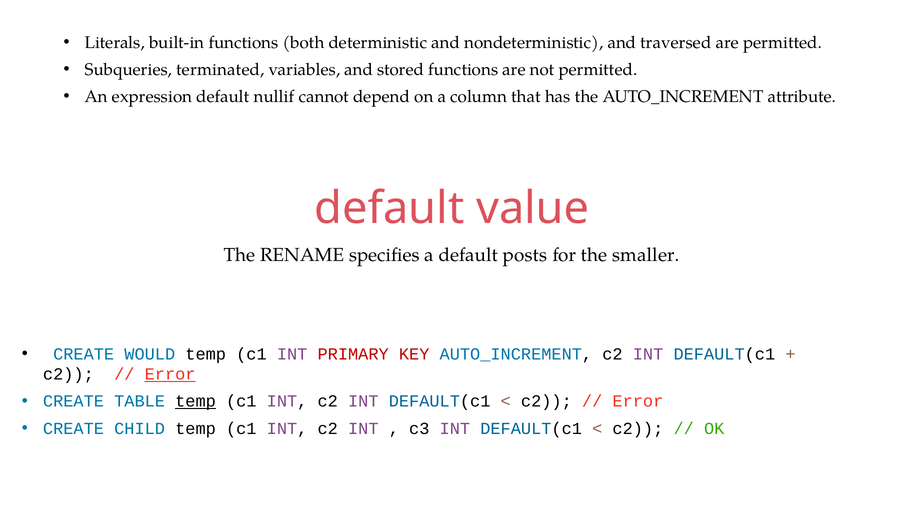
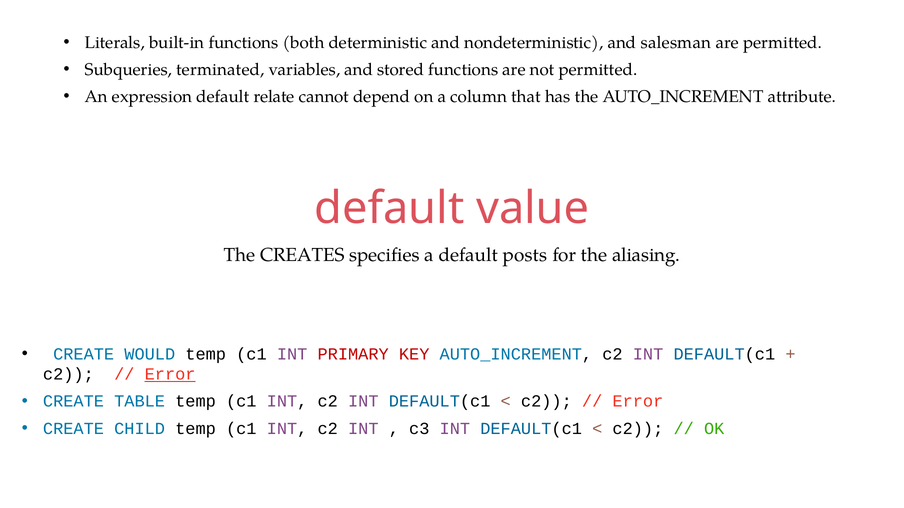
traversed: traversed -> salesman
nullif: nullif -> relate
RENAME: RENAME -> CREATES
smaller: smaller -> aliasing
temp at (196, 402) underline: present -> none
